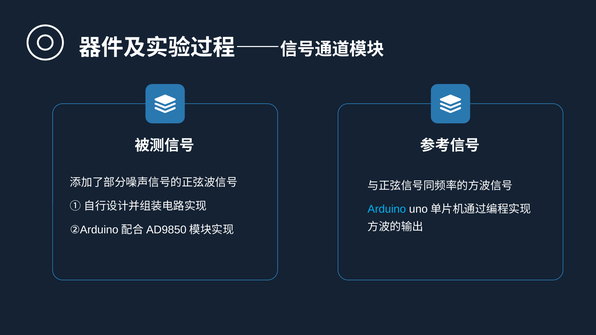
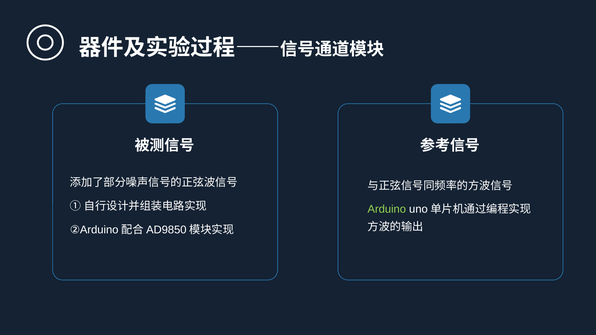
Arduino colour: light blue -> light green
